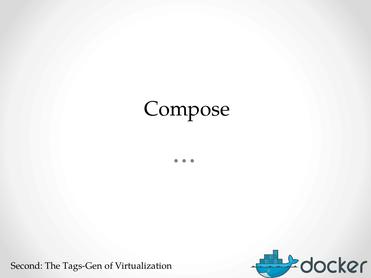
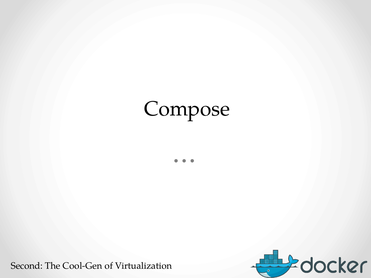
Tags-Gen: Tags-Gen -> Cool-Gen
